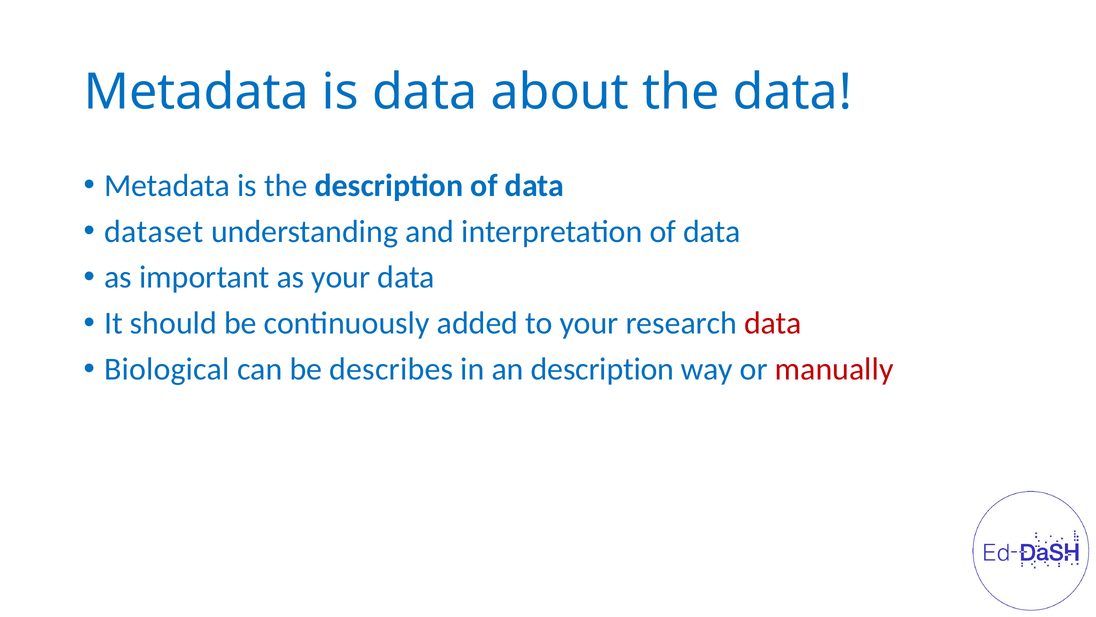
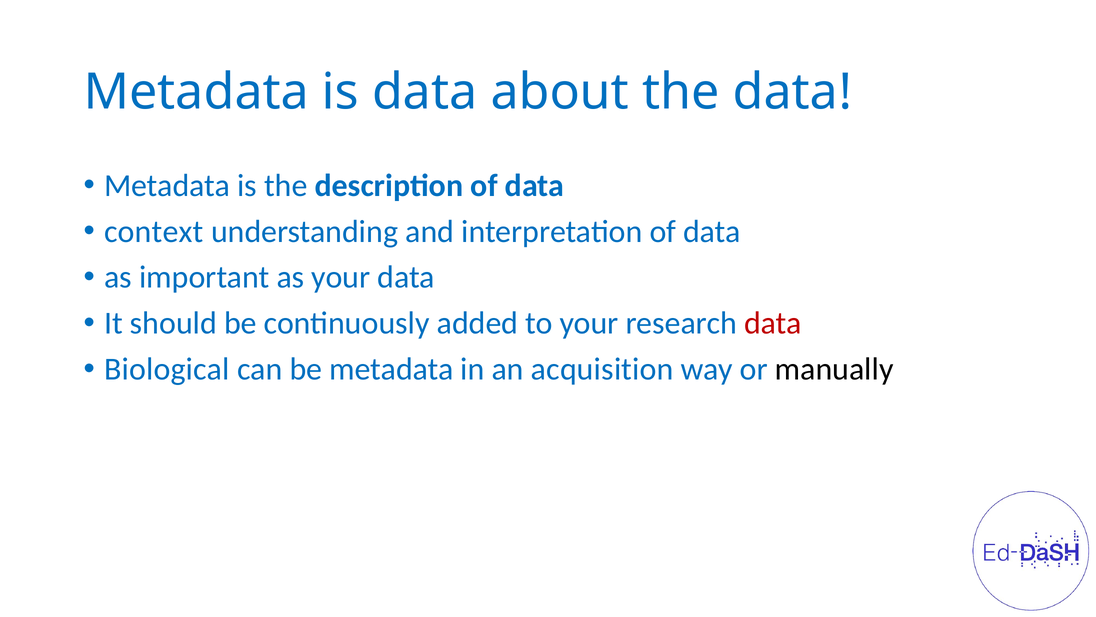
dataset: dataset -> context
be describes: describes -> metadata
an description: description -> acquisition
manually colour: red -> black
